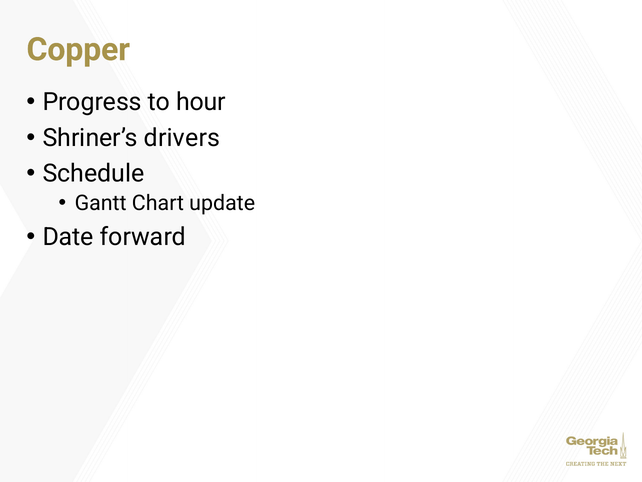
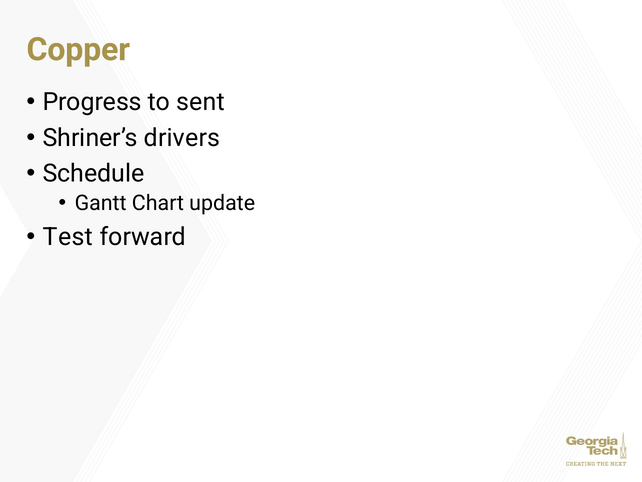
hour: hour -> sent
Date: Date -> Test
